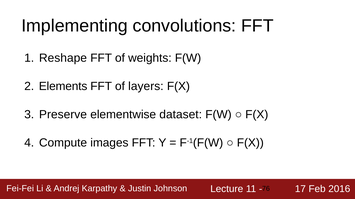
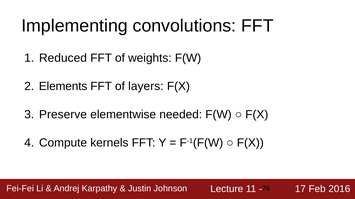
Reshape: Reshape -> Reduced
dataset: dataset -> needed
images: images -> kernels
